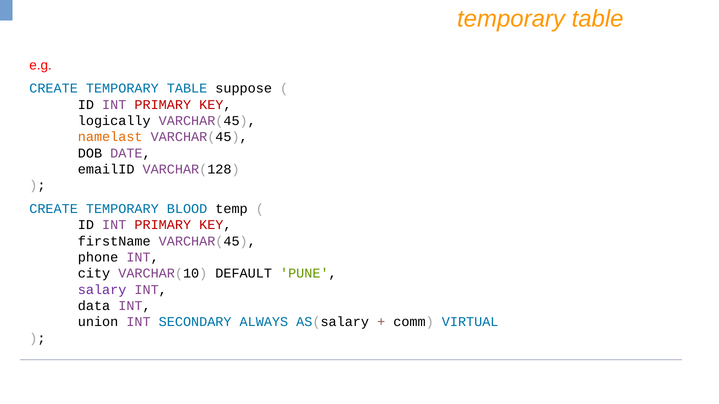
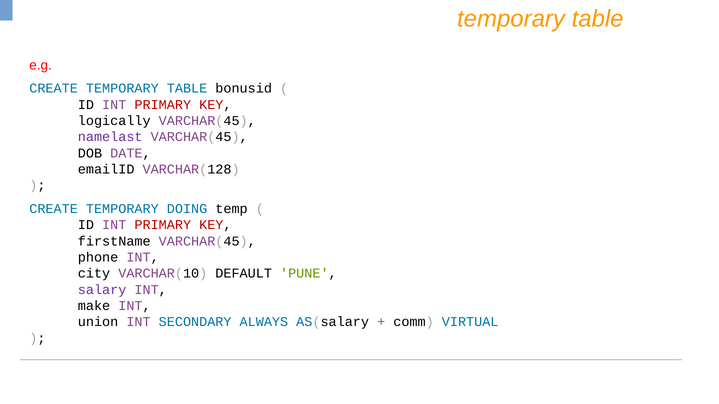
suppose: suppose -> bonusid
namelast colour: orange -> purple
BLOOD: BLOOD -> DOING
data: data -> make
